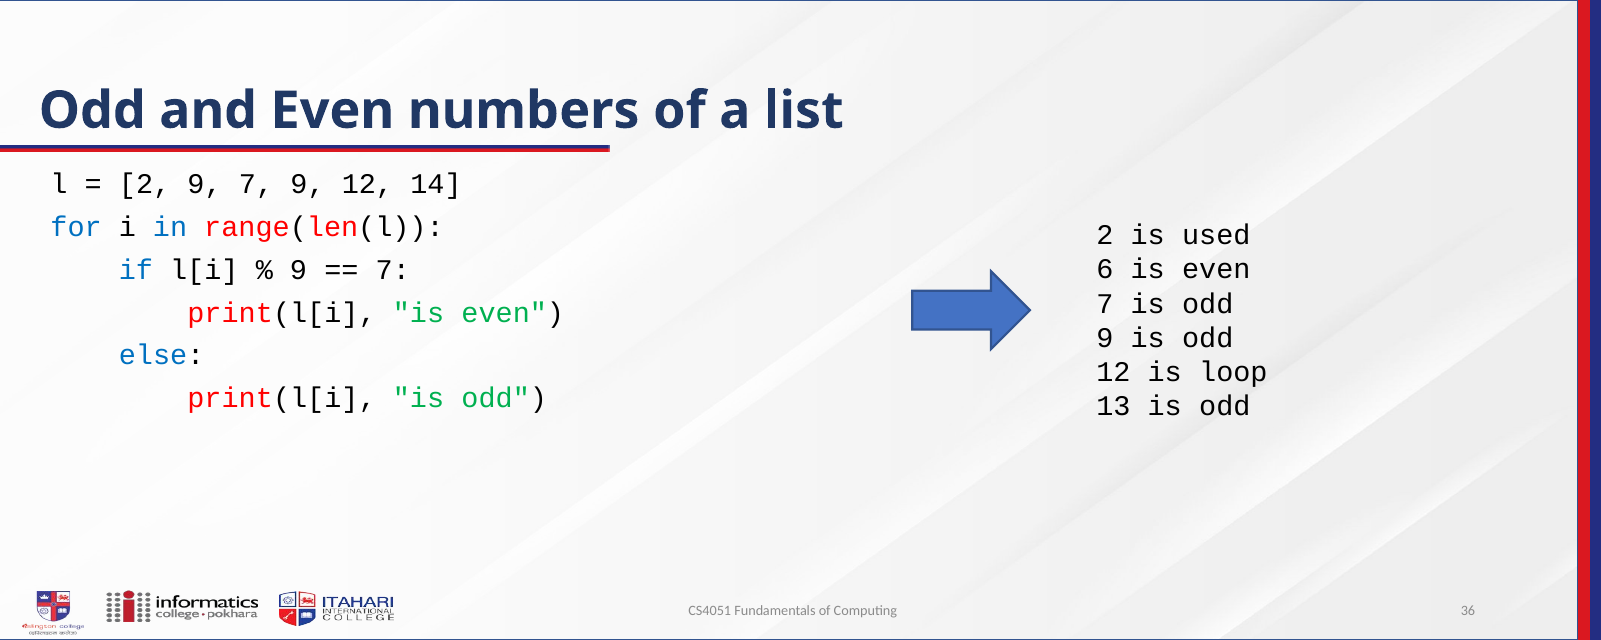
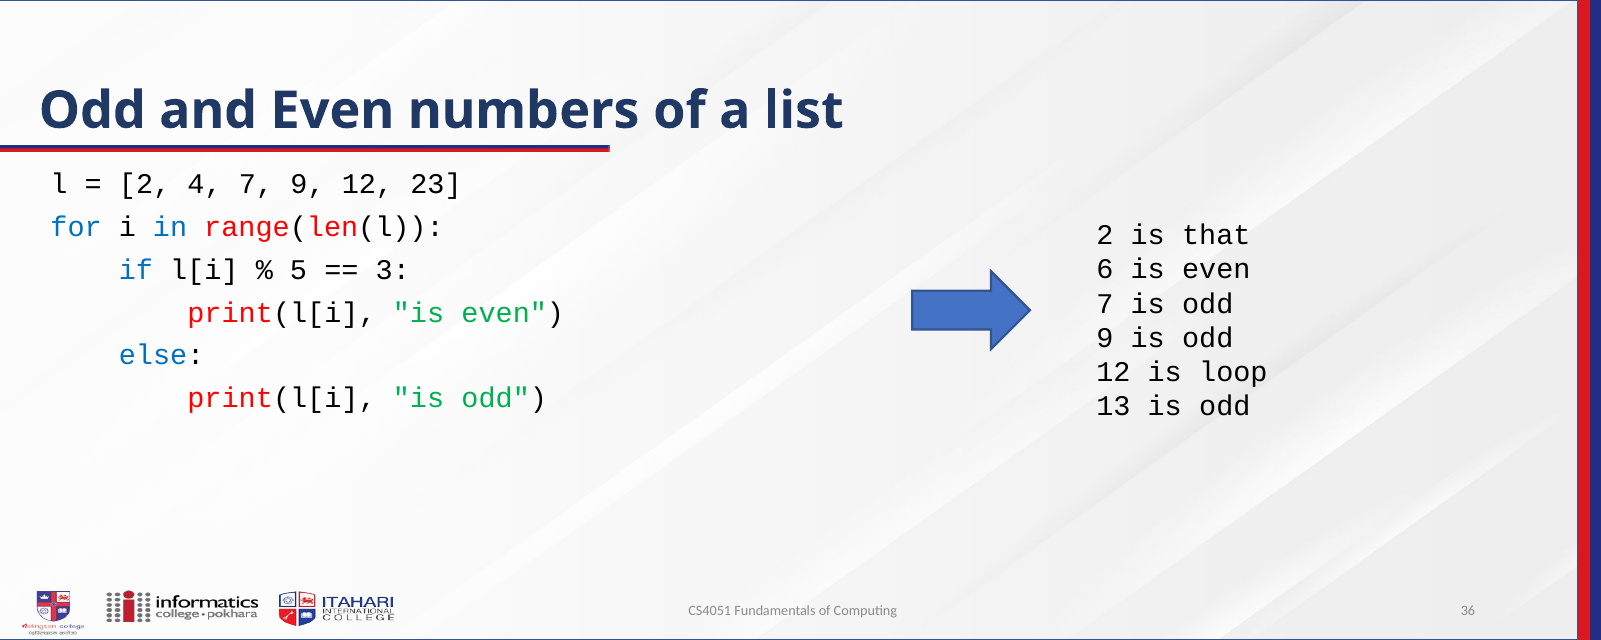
2 9: 9 -> 4
14: 14 -> 23
used: used -> that
9 at (299, 270): 9 -> 5
7 at (393, 270): 7 -> 3
